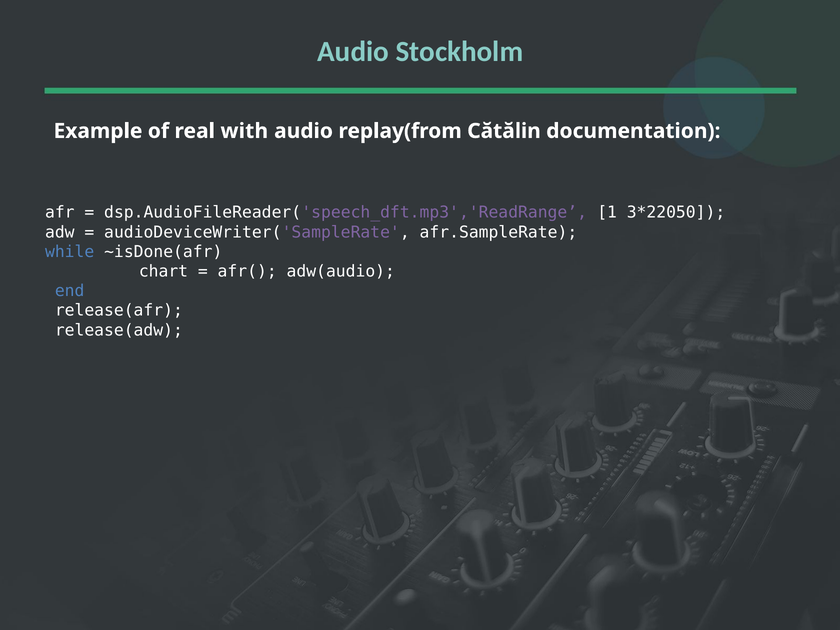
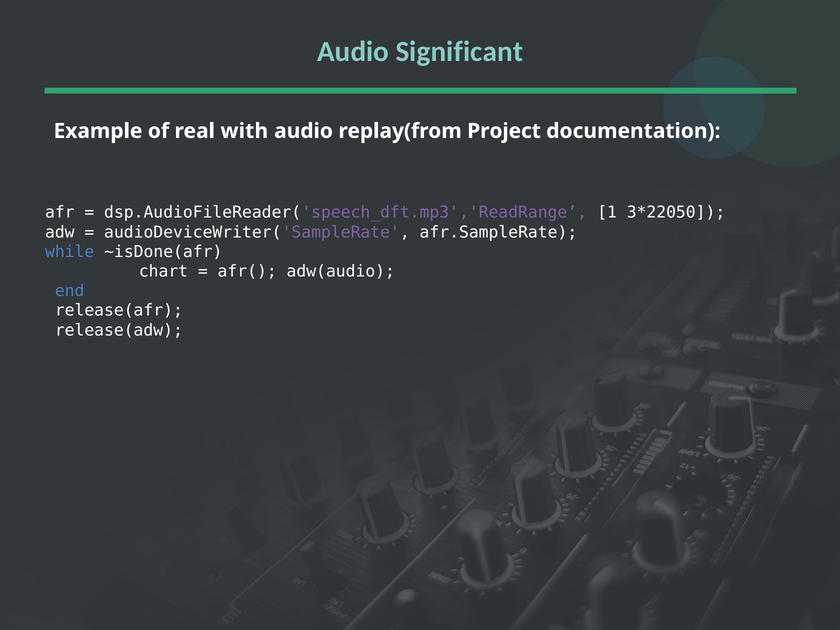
Stockholm: Stockholm -> Significant
Cătălin: Cătălin -> Project
